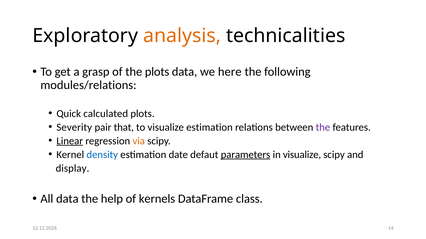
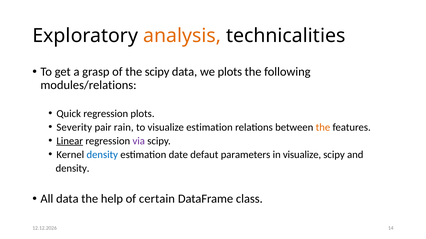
the plots: plots -> scipy
we here: here -> plots
Quick calculated: calculated -> regression
that: that -> rain
the at (323, 128) colour: purple -> orange
via colour: orange -> purple
parameters underline: present -> none
display at (73, 169): display -> density
kernels: kernels -> certain
